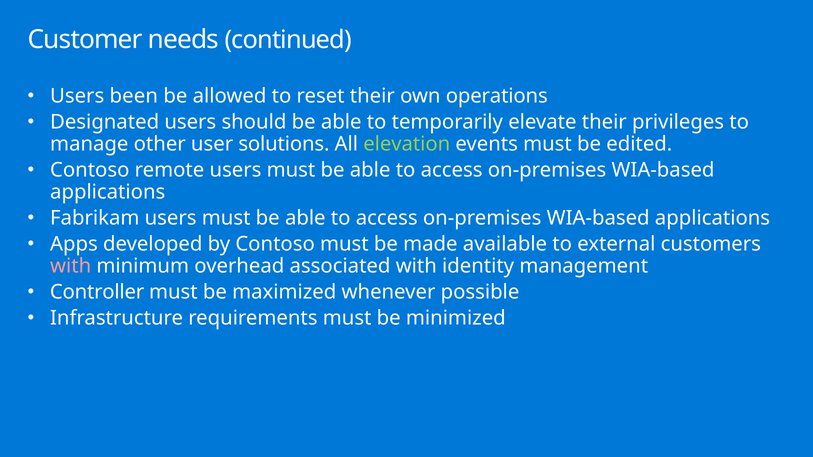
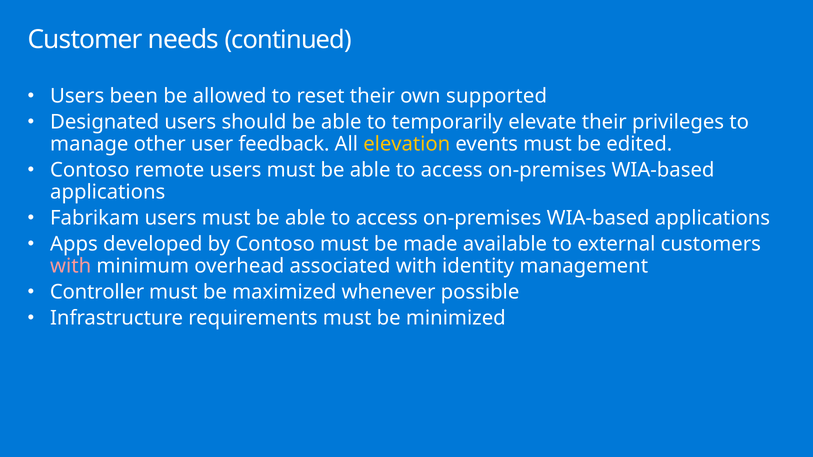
operations: operations -> supported
solutions: solutions -> feedback
elevation colour: light green -> yellow
